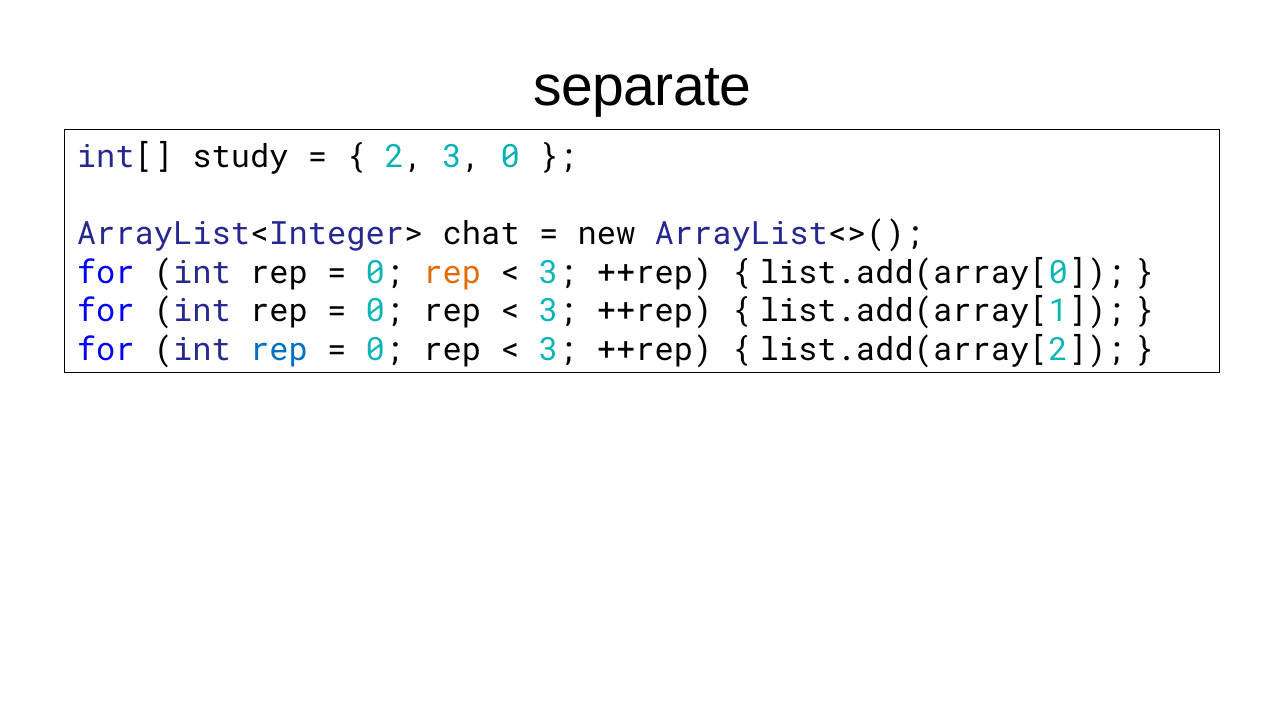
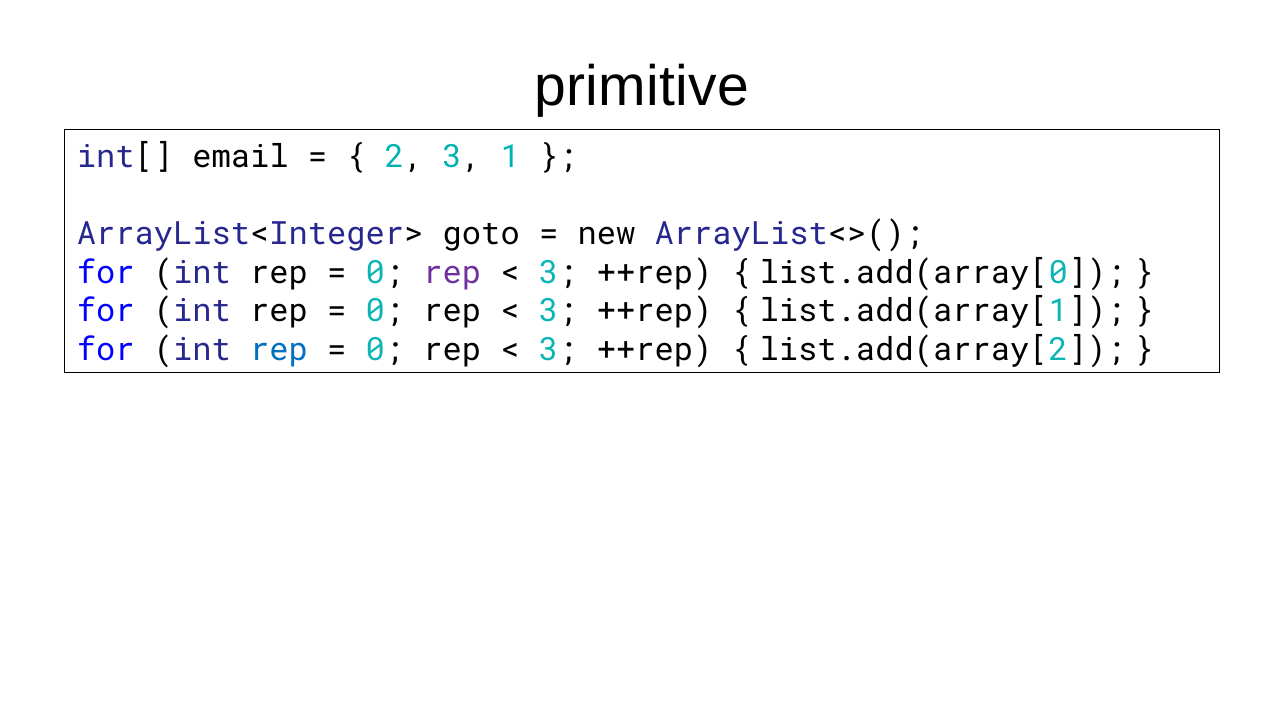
separate: separate -> primitive
study: study -> email
3 0: 0 -> 1
chat: chat -> goto
rep at (452, 273) colour: orange -> purple
